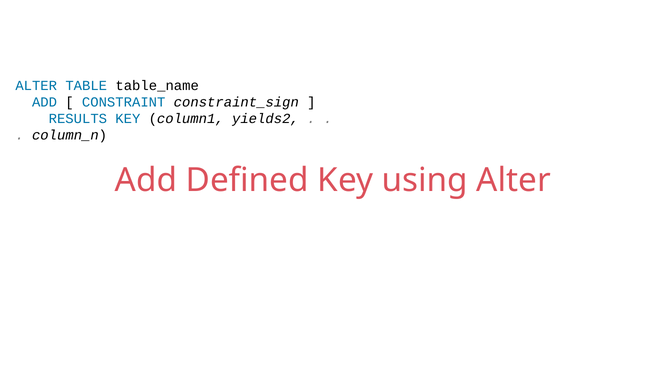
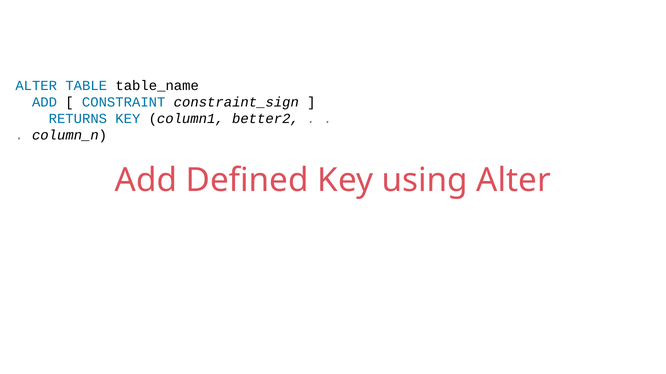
RESULTS: RESULTS -> RETURNS
yields2: yields2 -> better2
